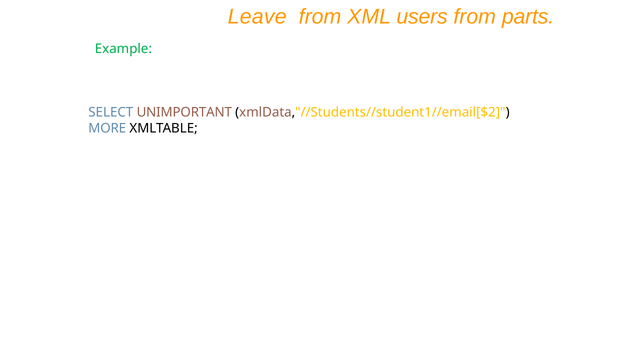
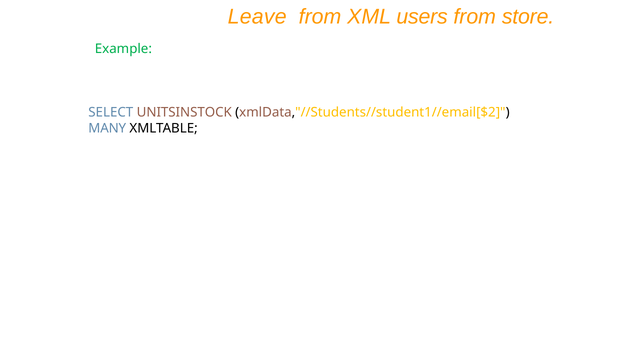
parts: parts -> store
UNIMPORTANT: UNIMPORTANT -> UNITSINSTOCK
MORE: MORE -> MANY
